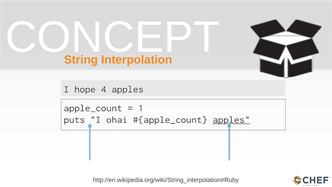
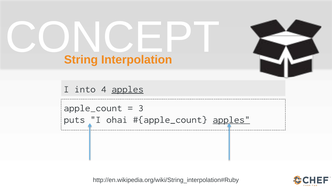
hope: hope -> into
apples at (128, 89) underline: none -> present
1: 1 -> 3
